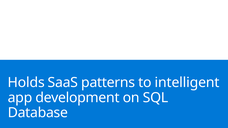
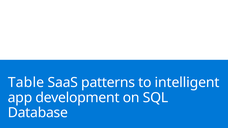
Holds: Holds -> Table
